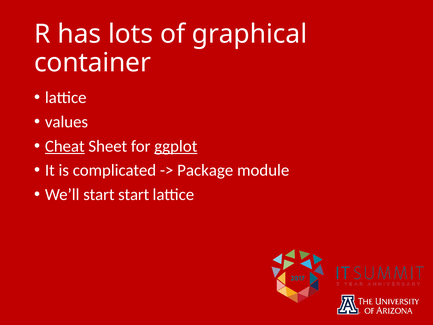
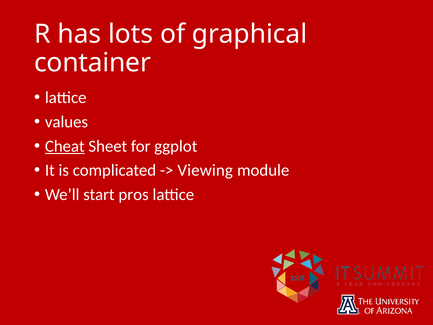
ggplot underline: present -> none
Package: Package -> Viewing
start start: start -> pros
